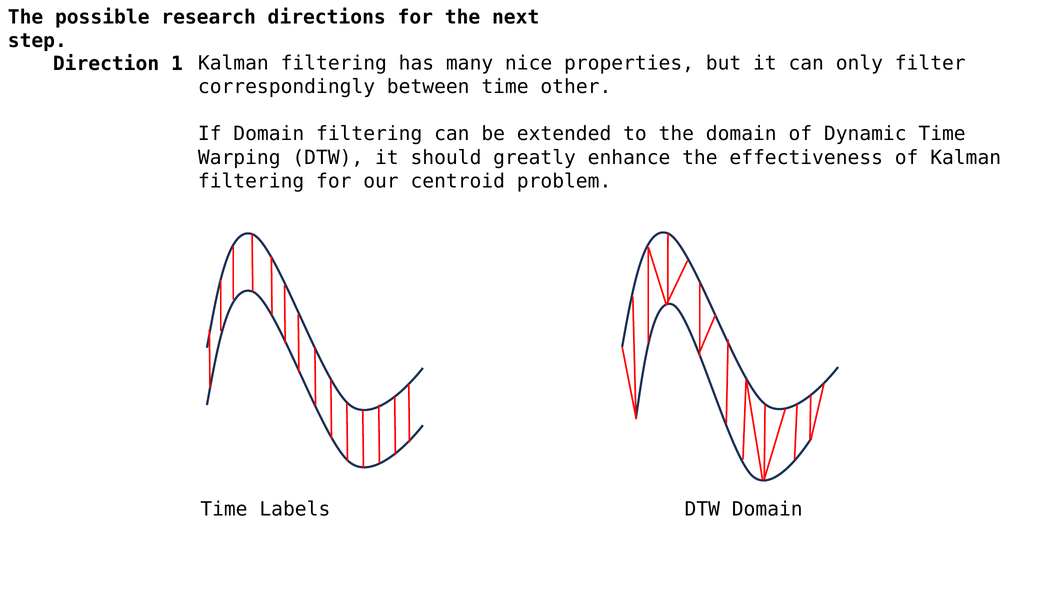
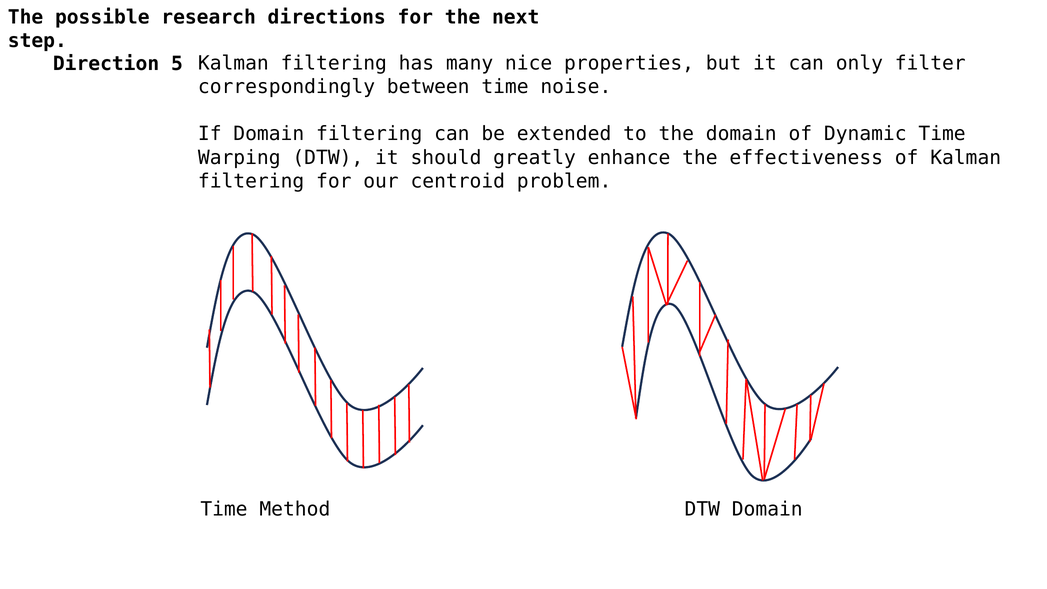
1: 1 -> 5
other: other -> noise
Labels: Labels -> Method
